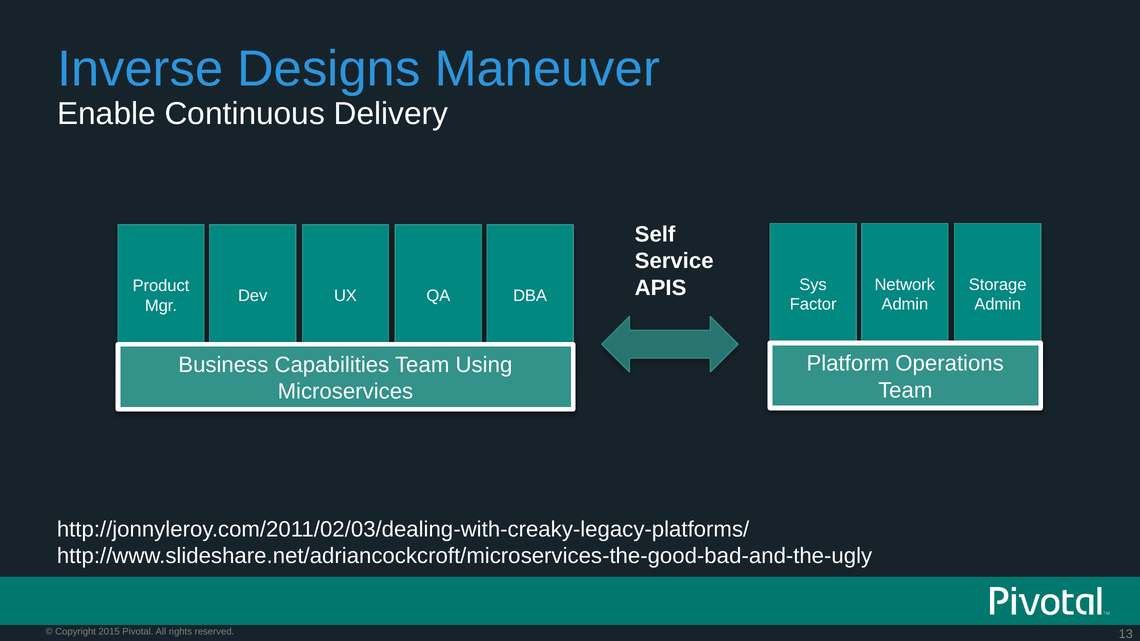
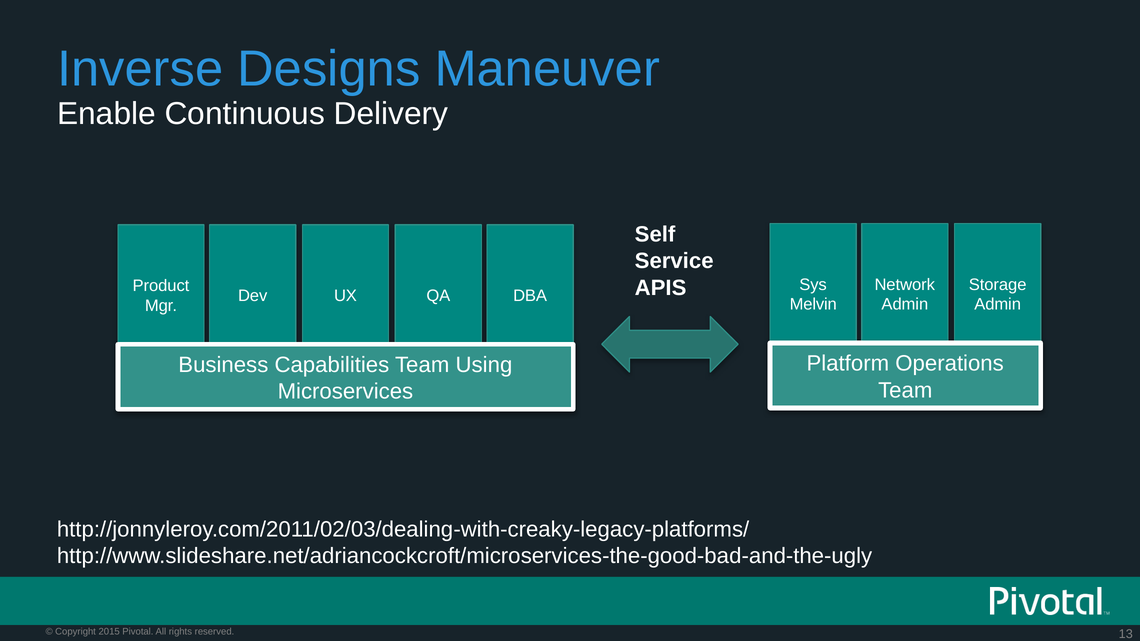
Factor: Factor -> Melvin
